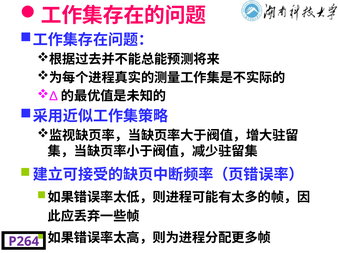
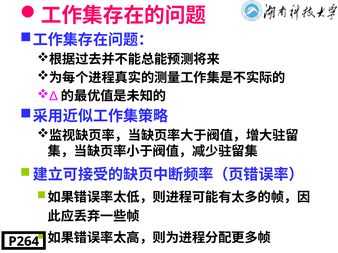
P264 colour: purple -> black
